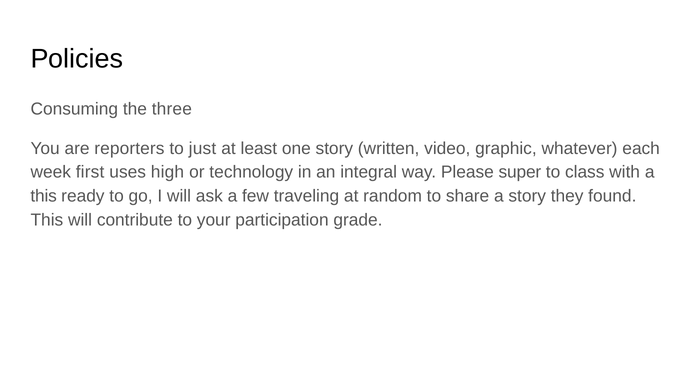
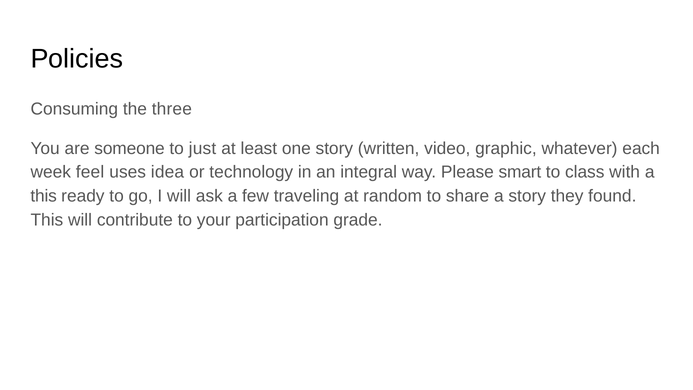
reporters: reporters -> someone
first: first -> feel
high: high -> idea
super: super -> smart
